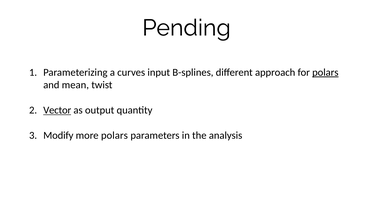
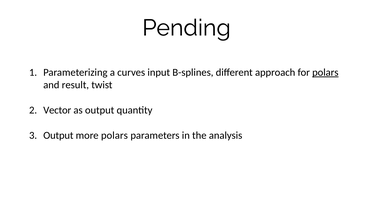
mean: mean -> result
Vector underline: present -> none
Modify at (58, 136): Modify -> Output
